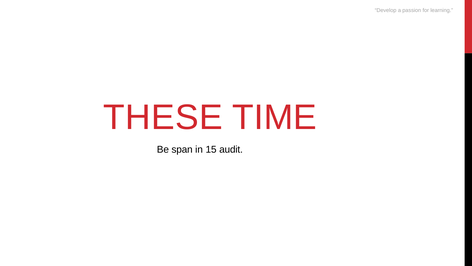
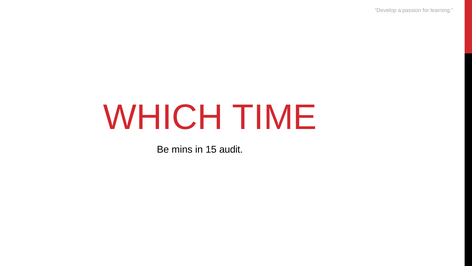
THESE: THESE -> WHICH
span: span -> mins
